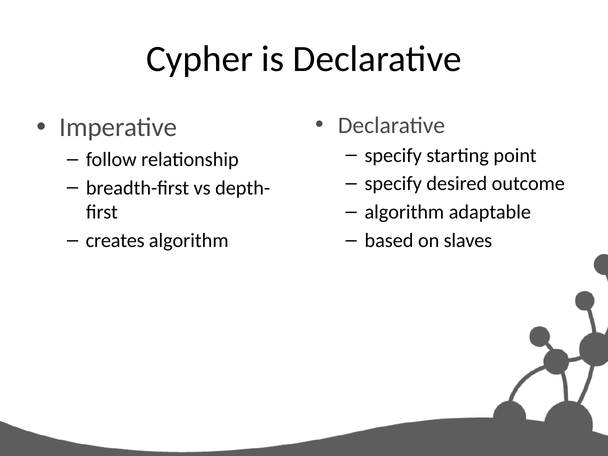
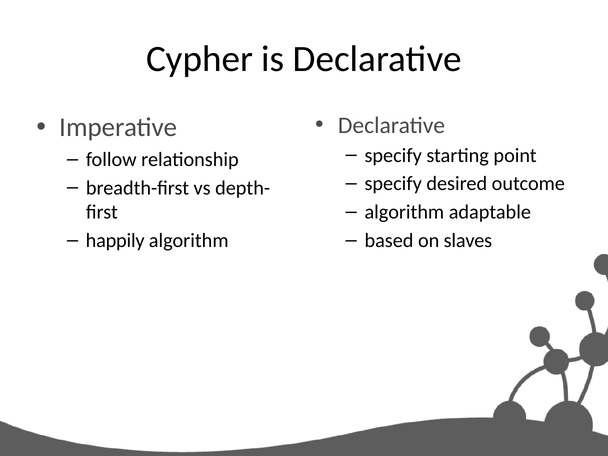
creates: creates -> happily
